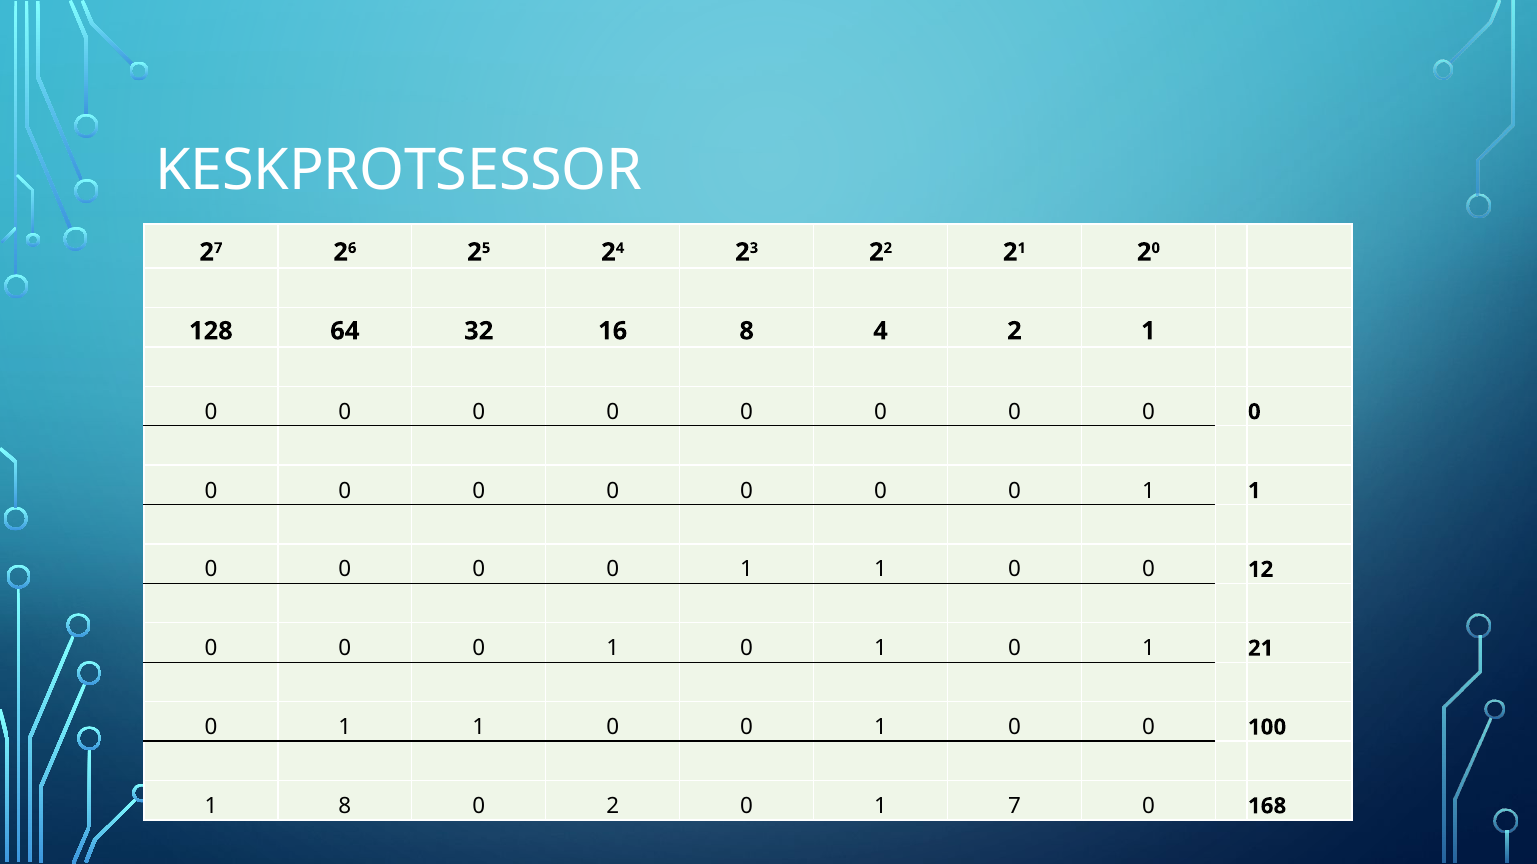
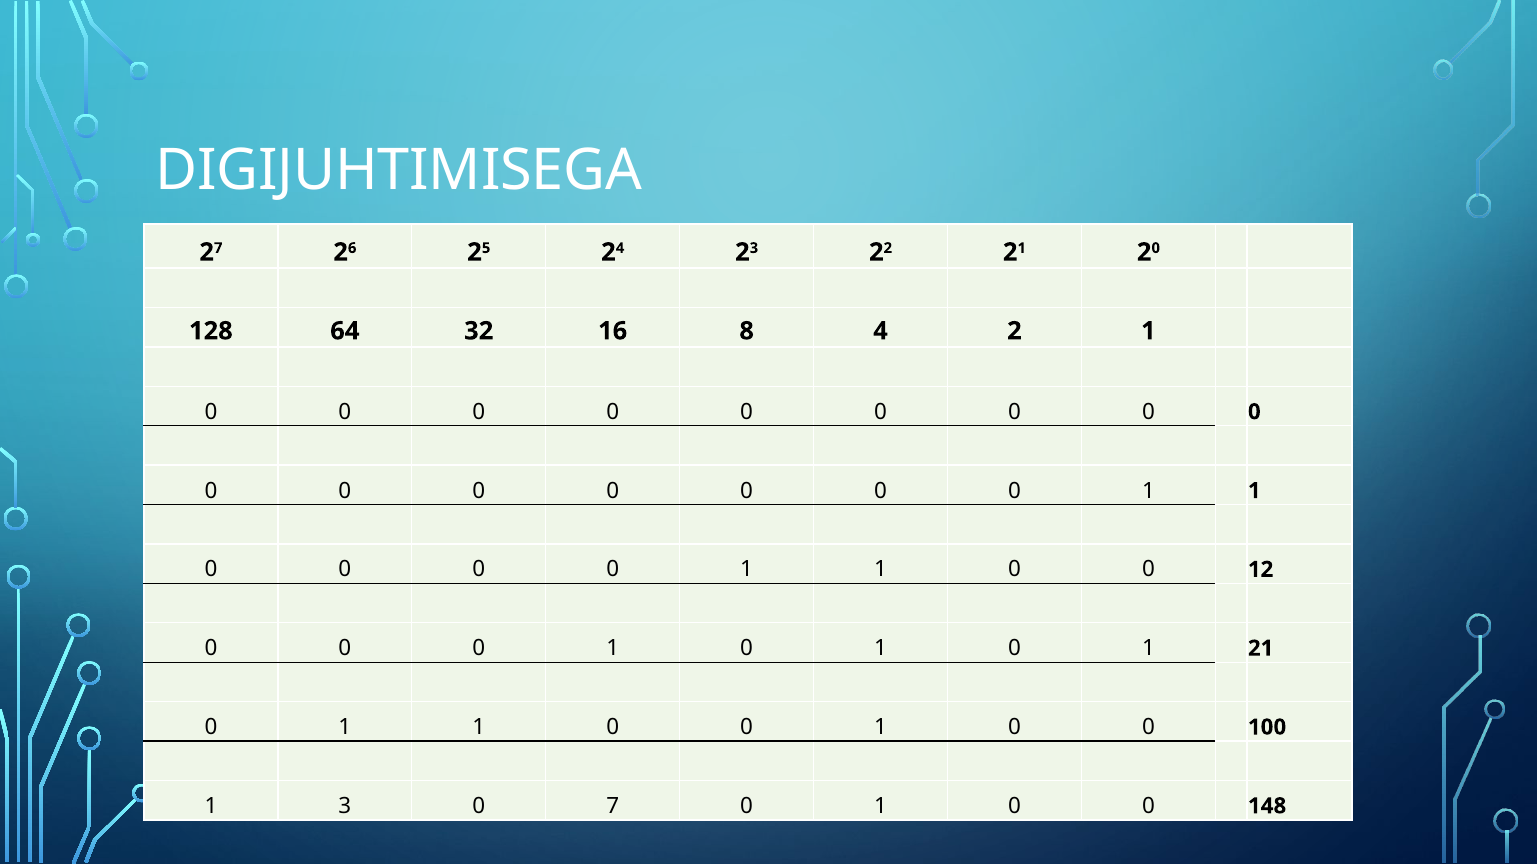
KESKPROTSESSOR: KESKPROTSESSOR -> DIGIJUHTIMISEGA
1 8: 8 -> 3
0 2: 2 -> 7
7 at (1015, 806): 7 -> 0
168: 168 -> 148
